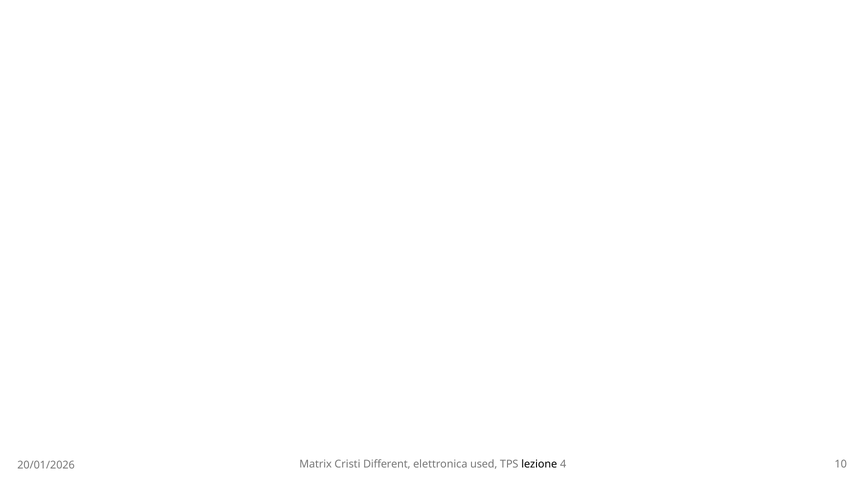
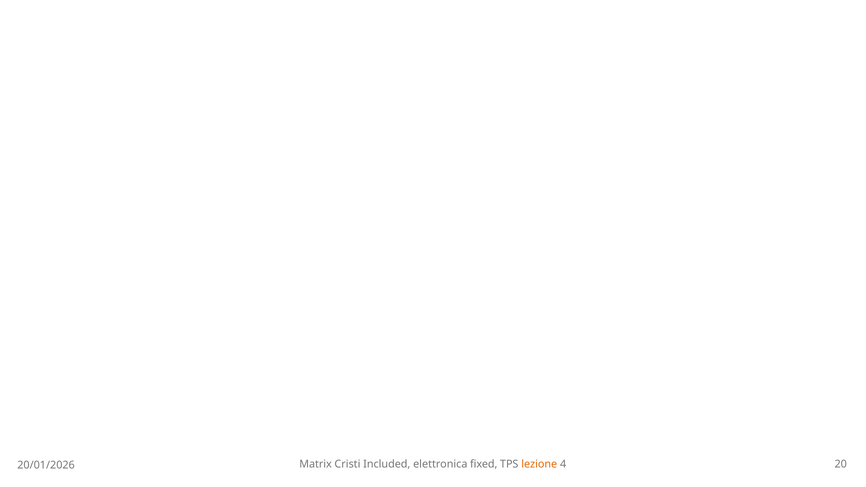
Different: Different -> Included
used: used -> fixed
lezione colour: black -> orange
10: 10 -> 20
